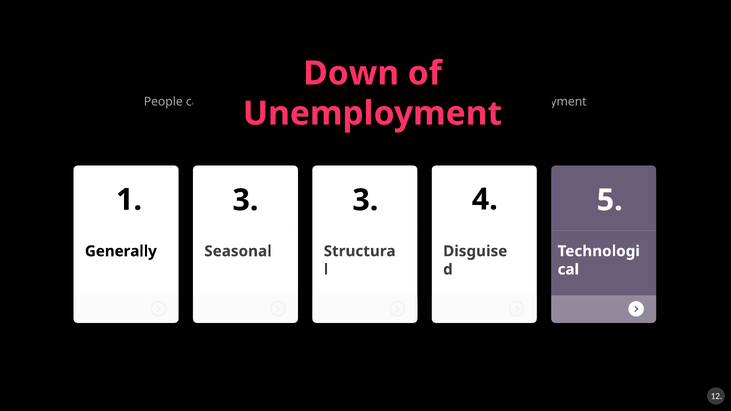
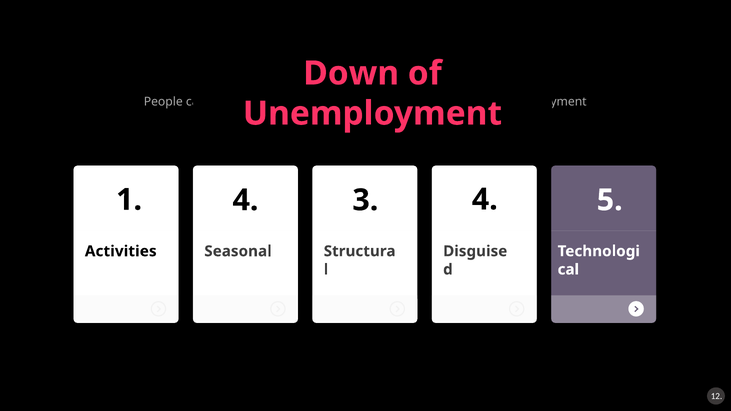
1 3: 3 -> 4
Generally at (121, 251): Generally -> Activities
